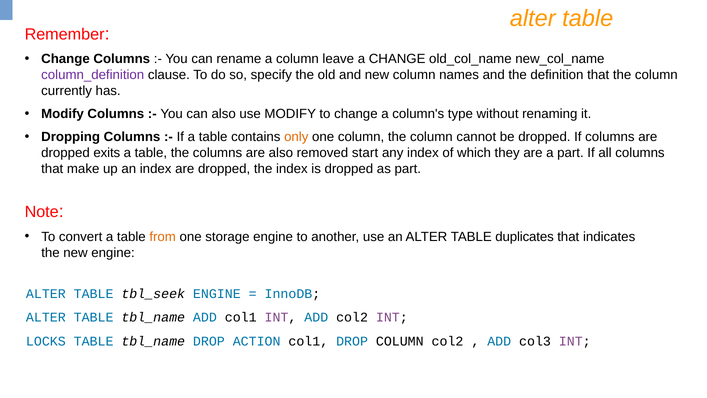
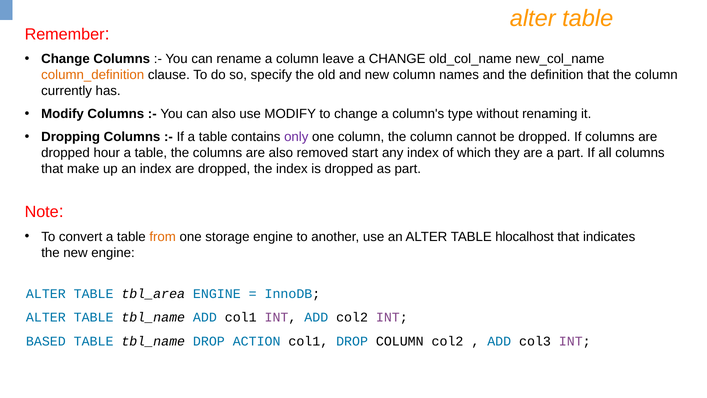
column_definition colour: purple -> orange
only colour: orange -> purple
exits: exits -> hour
duplicates: duplicates -> hlocalhost
tbl_seek: tbl_seek -> tbl_area
LOCKS: LOCKS -> BASED
